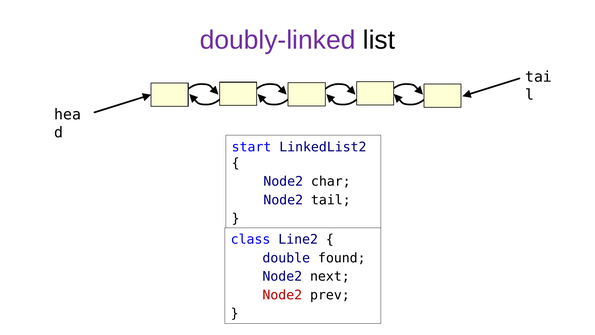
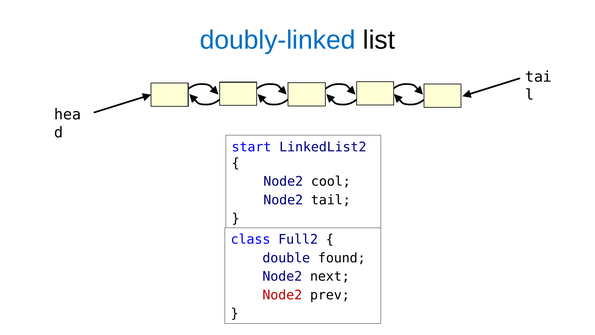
doubly-linked colour: purple -> blue
char: char -> cool
Line2: Line2 -> Full2
